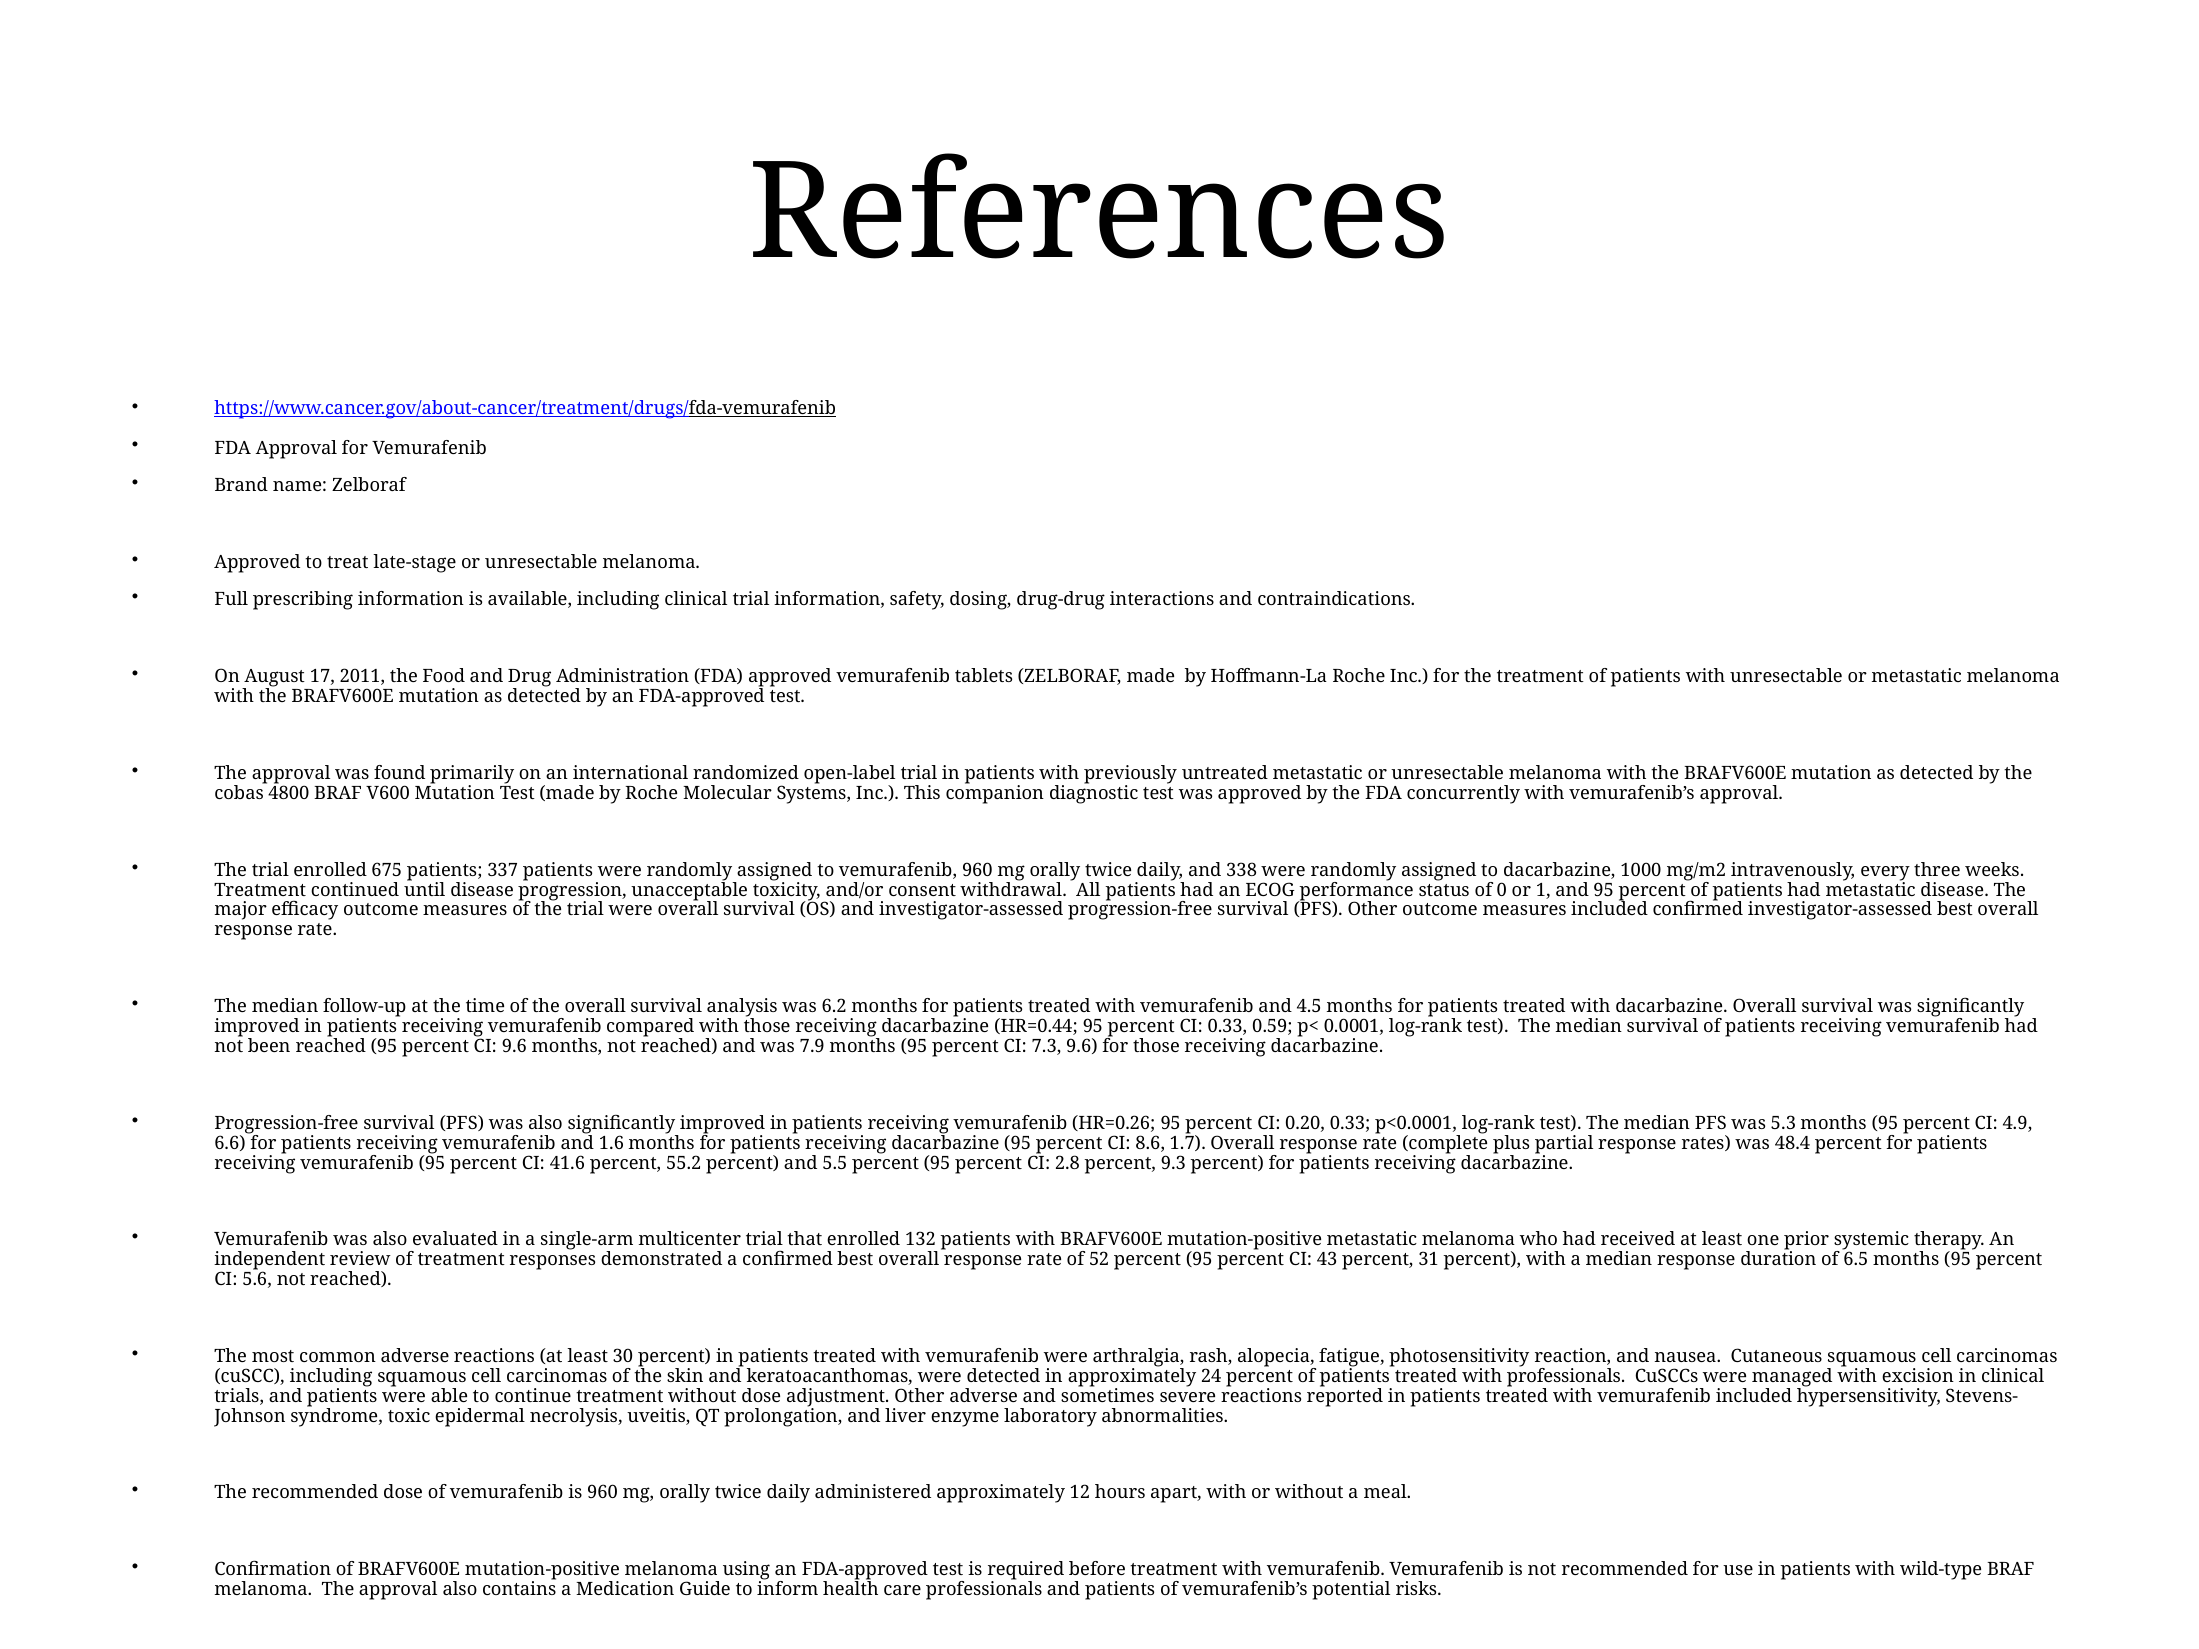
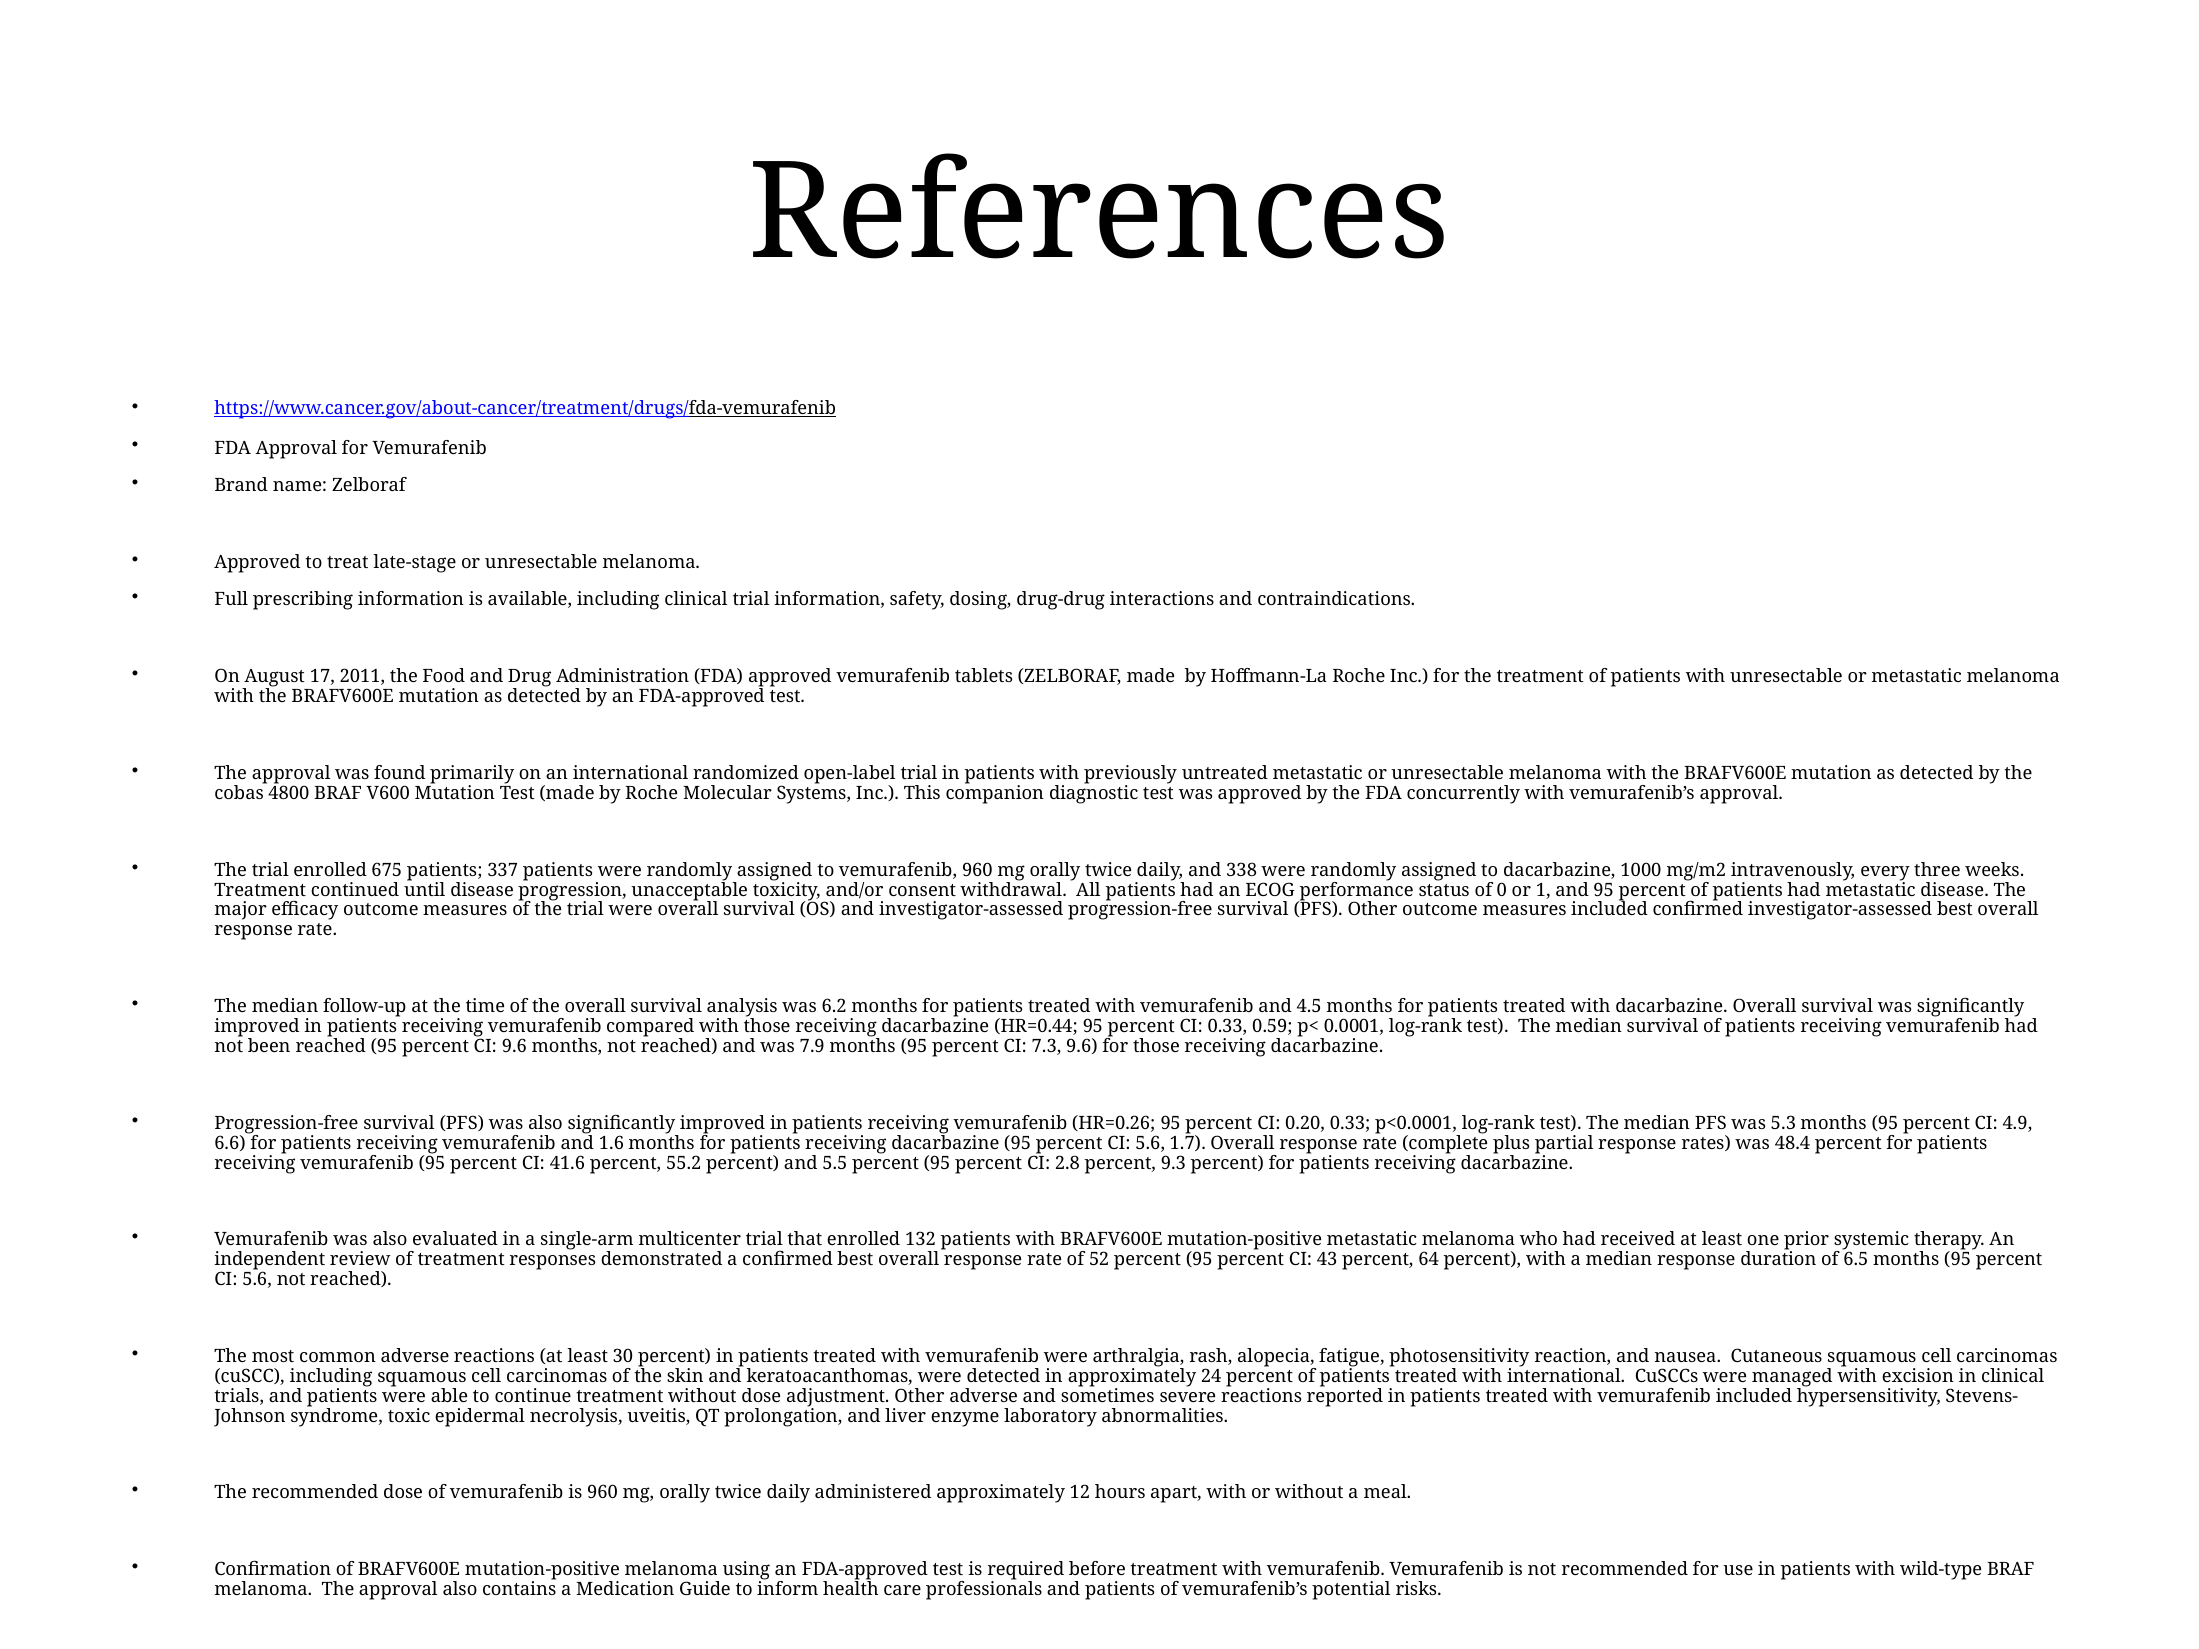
8.6 at (1150, 1143): 8.6 -> 5.6
31: 31 -> 64
with professionals: professionals -> international
